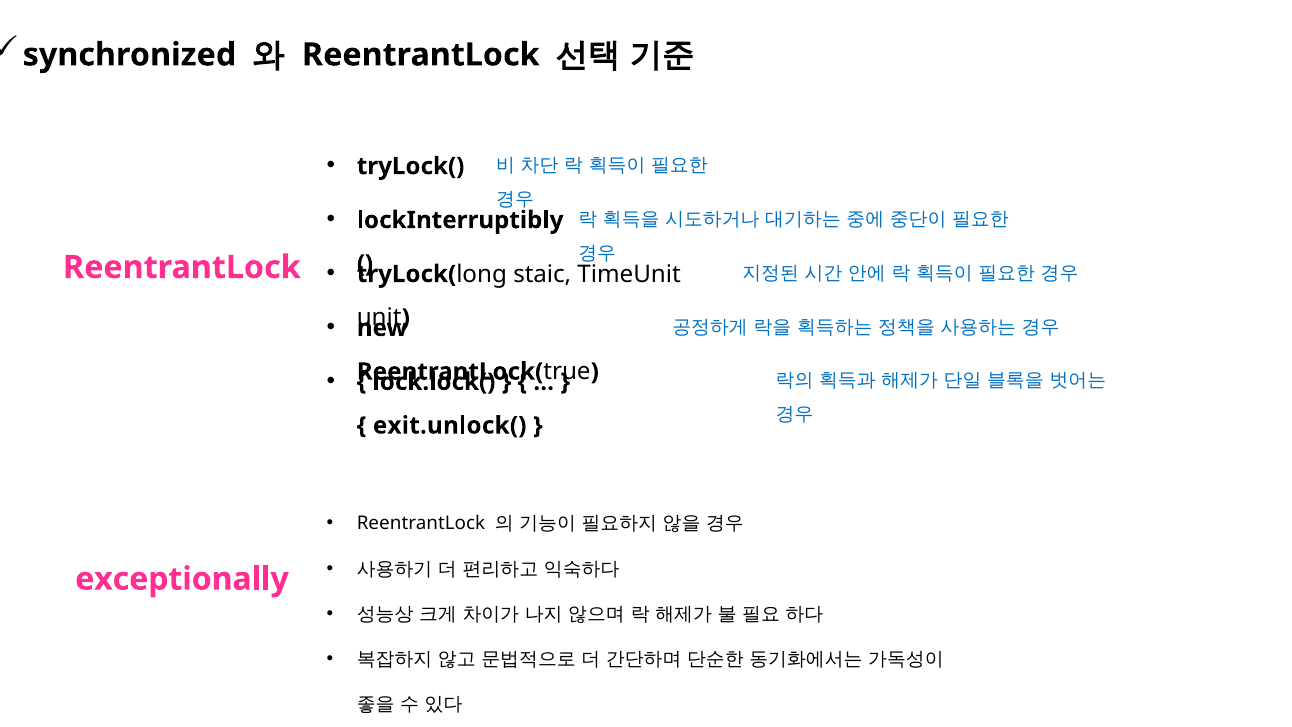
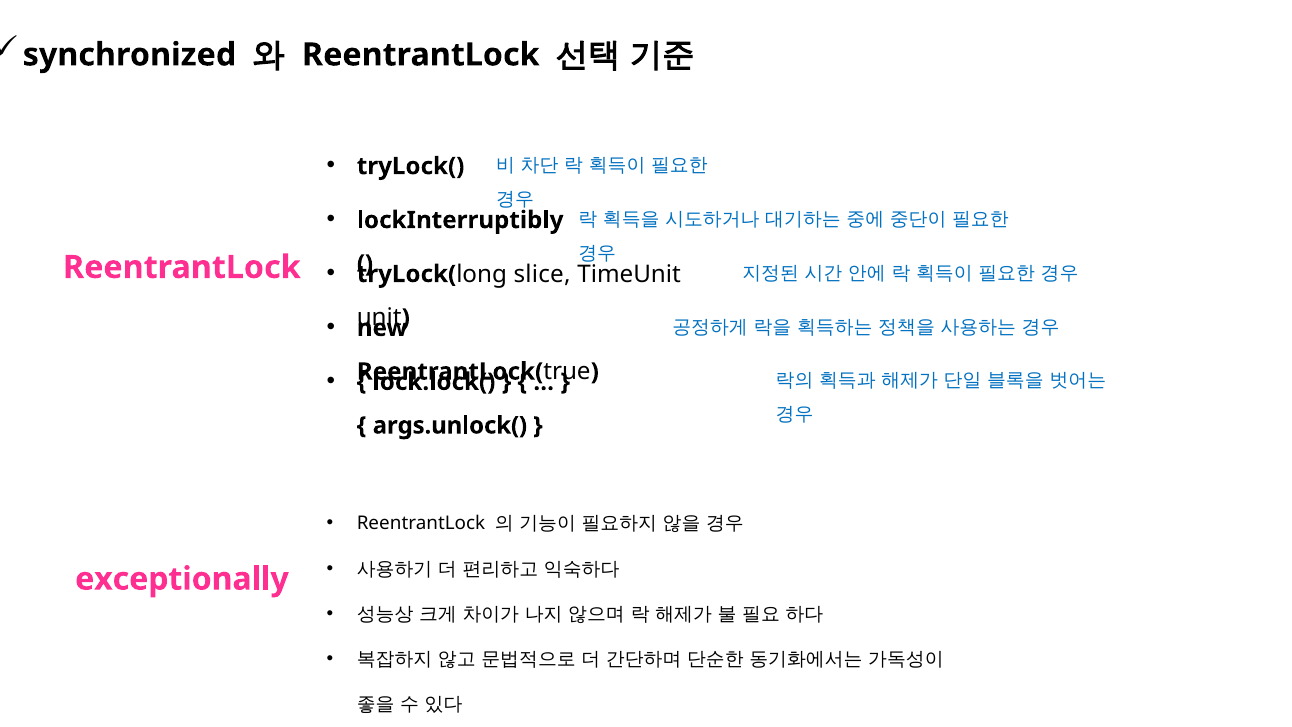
staic: staic -> slice
exit.unlock(: exit.unlock( -> args.unlock(
